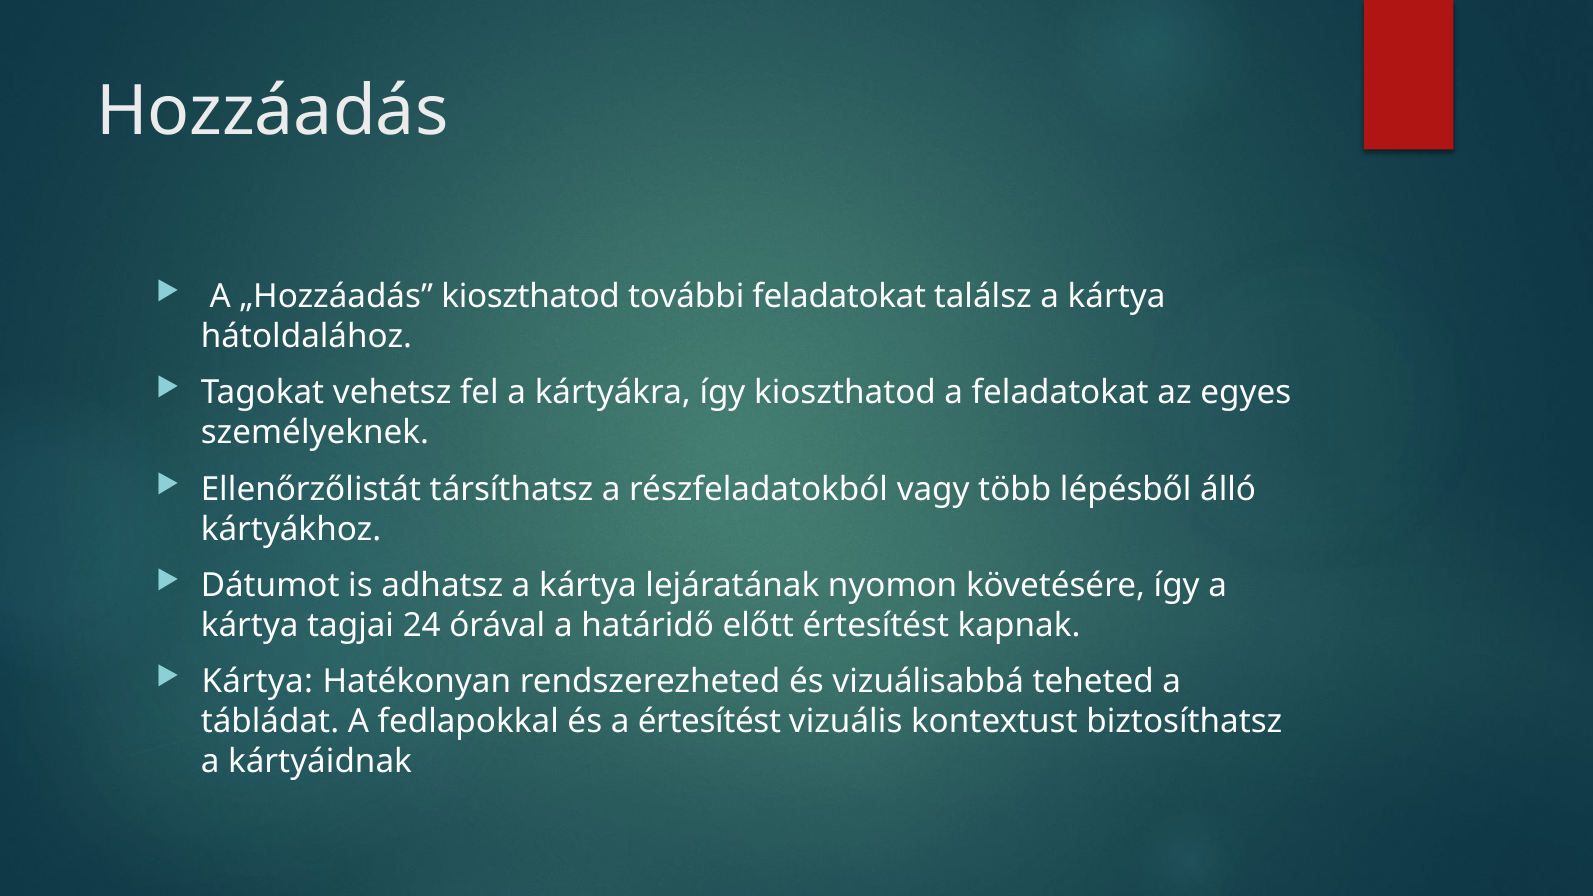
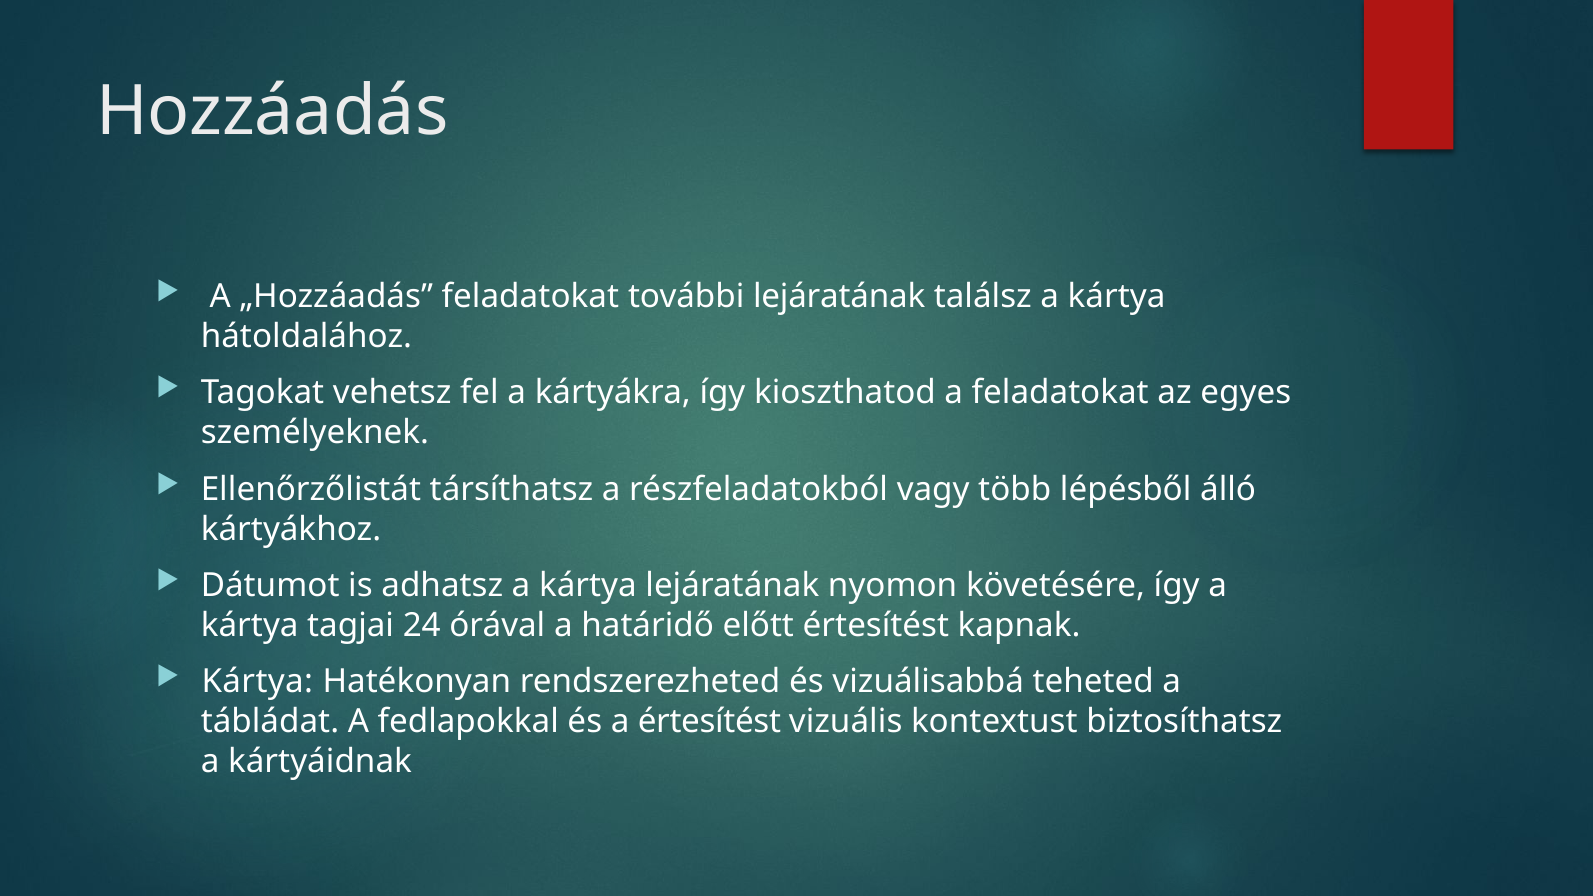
„Hozzáadás kioszthatod: kioszthatod -> feladatokat
további feladatokat: feladatokat -> lejáratának
